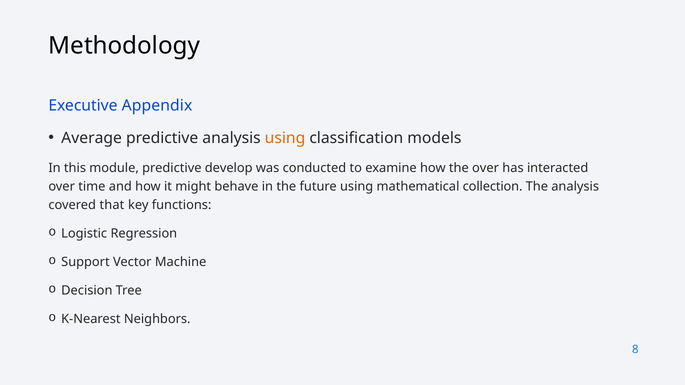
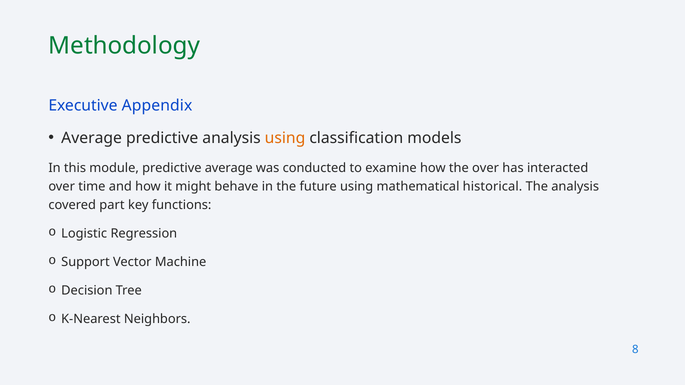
Methodology colour: black -> green
predictive develop: develop -> average
collection: collection -> historical
that: that -> part
